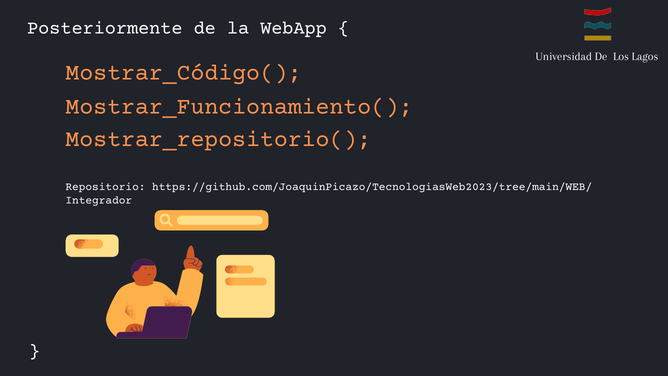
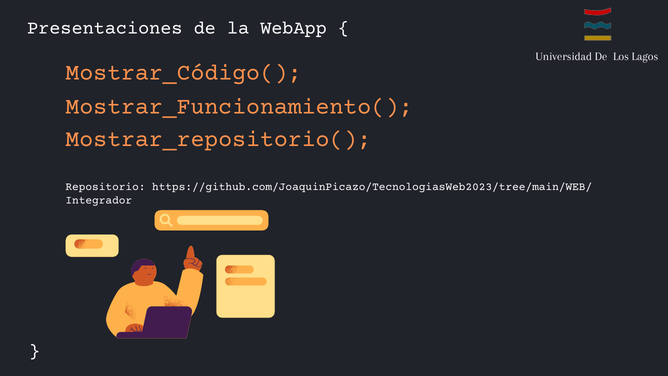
Posteriormente: Posteriormente -> Presentaciones
